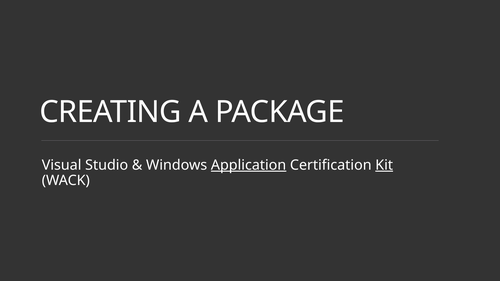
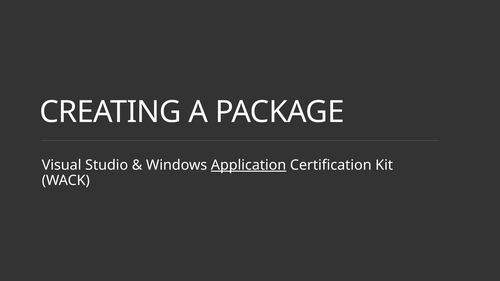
Kit underline: present -> none
